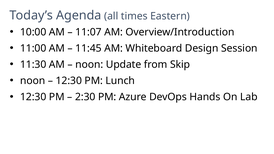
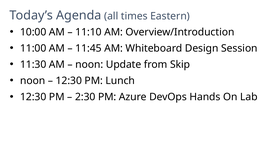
11:07: 11:07 -> 11:10
